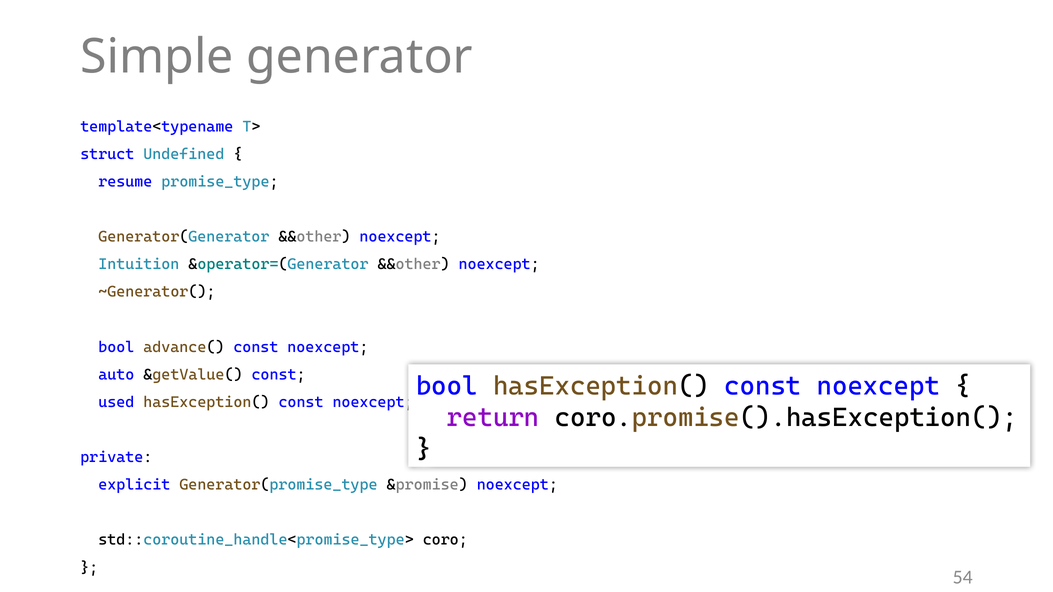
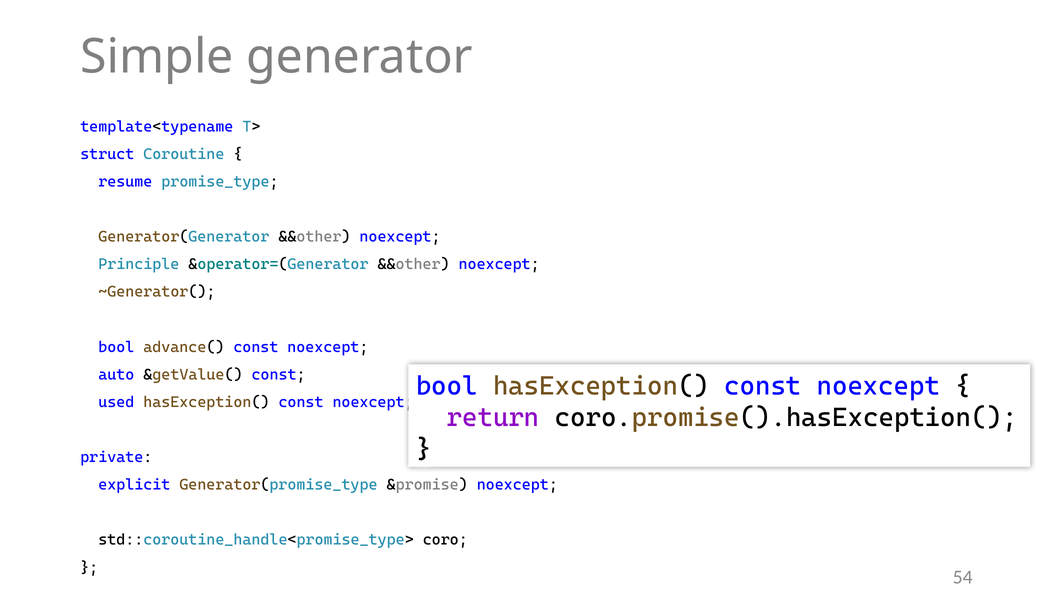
Undefined: Undefined -> Coroutine
Intuition: Intuition -> Principle
